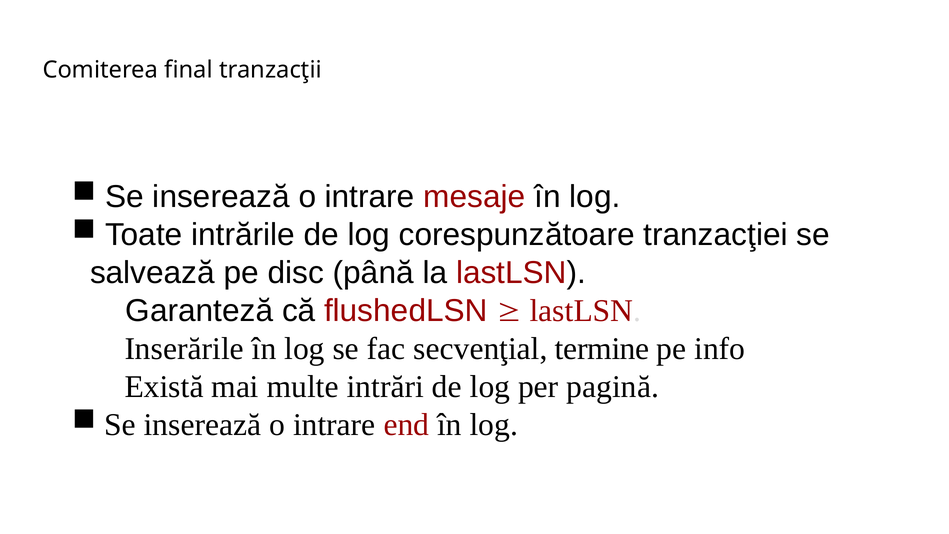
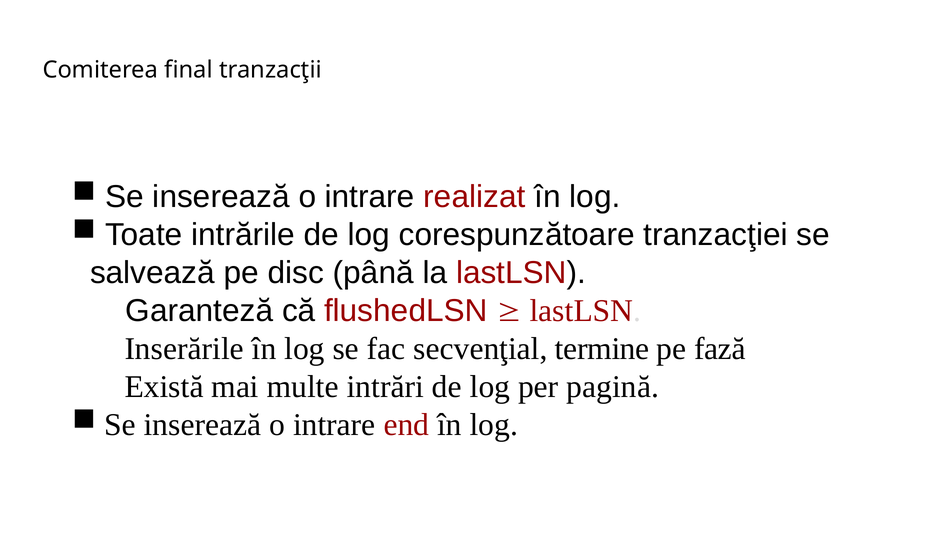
mesaje: mesaje -> realizat
info: info -> fază
